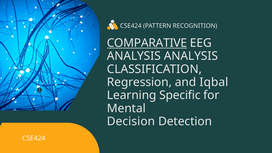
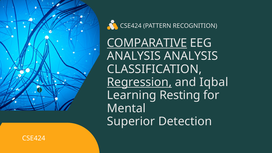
Regression underline: none -> present
Specific: Specific -> Resting
Decision: Decision -> Superior
